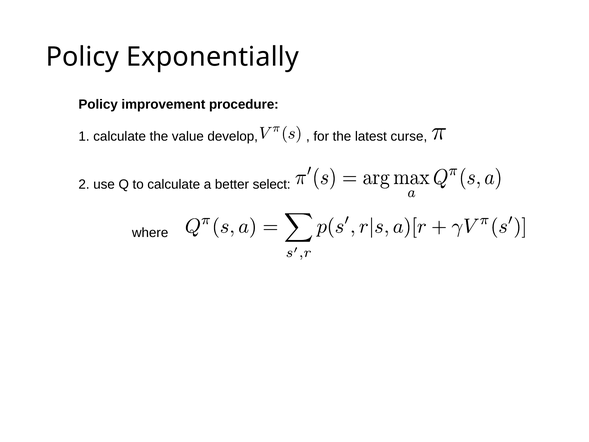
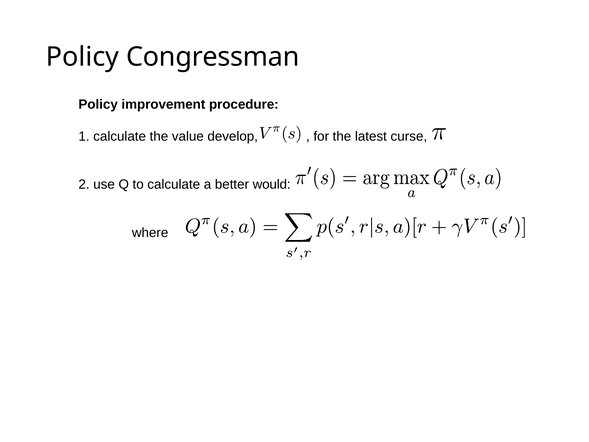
Exponentially: Exponentially -> Congressman
select: select -> would
